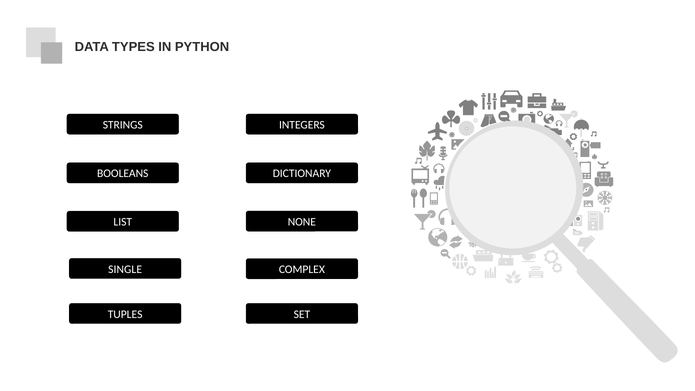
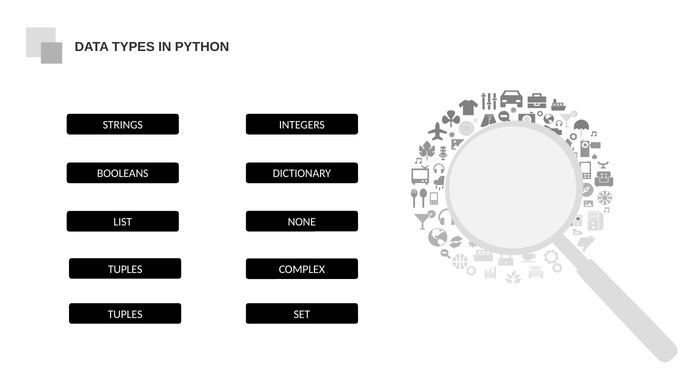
SINGLE at (125, 269): SINGLE -> TUPLES
